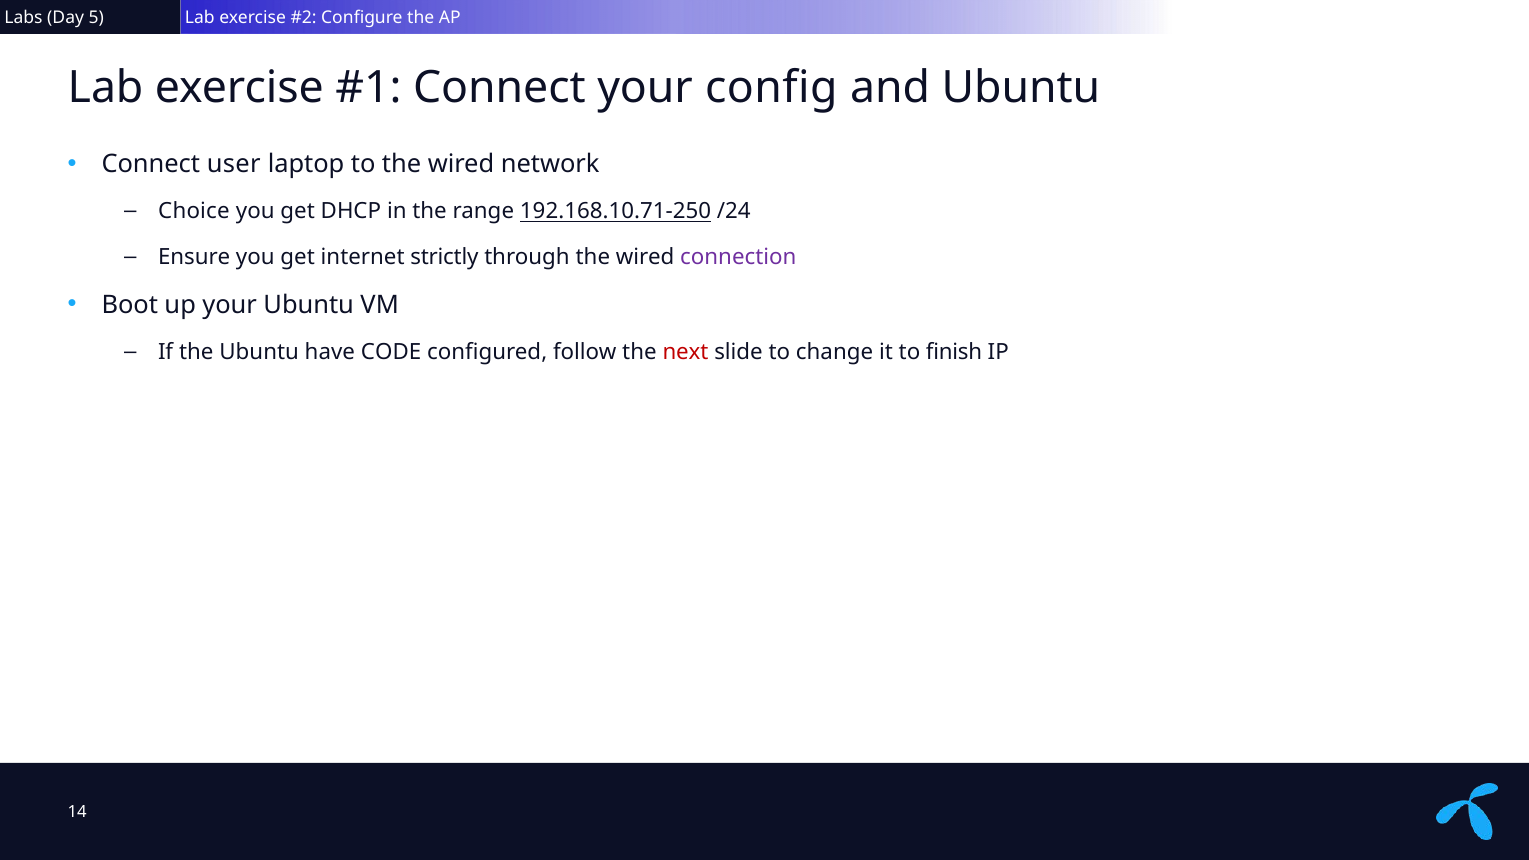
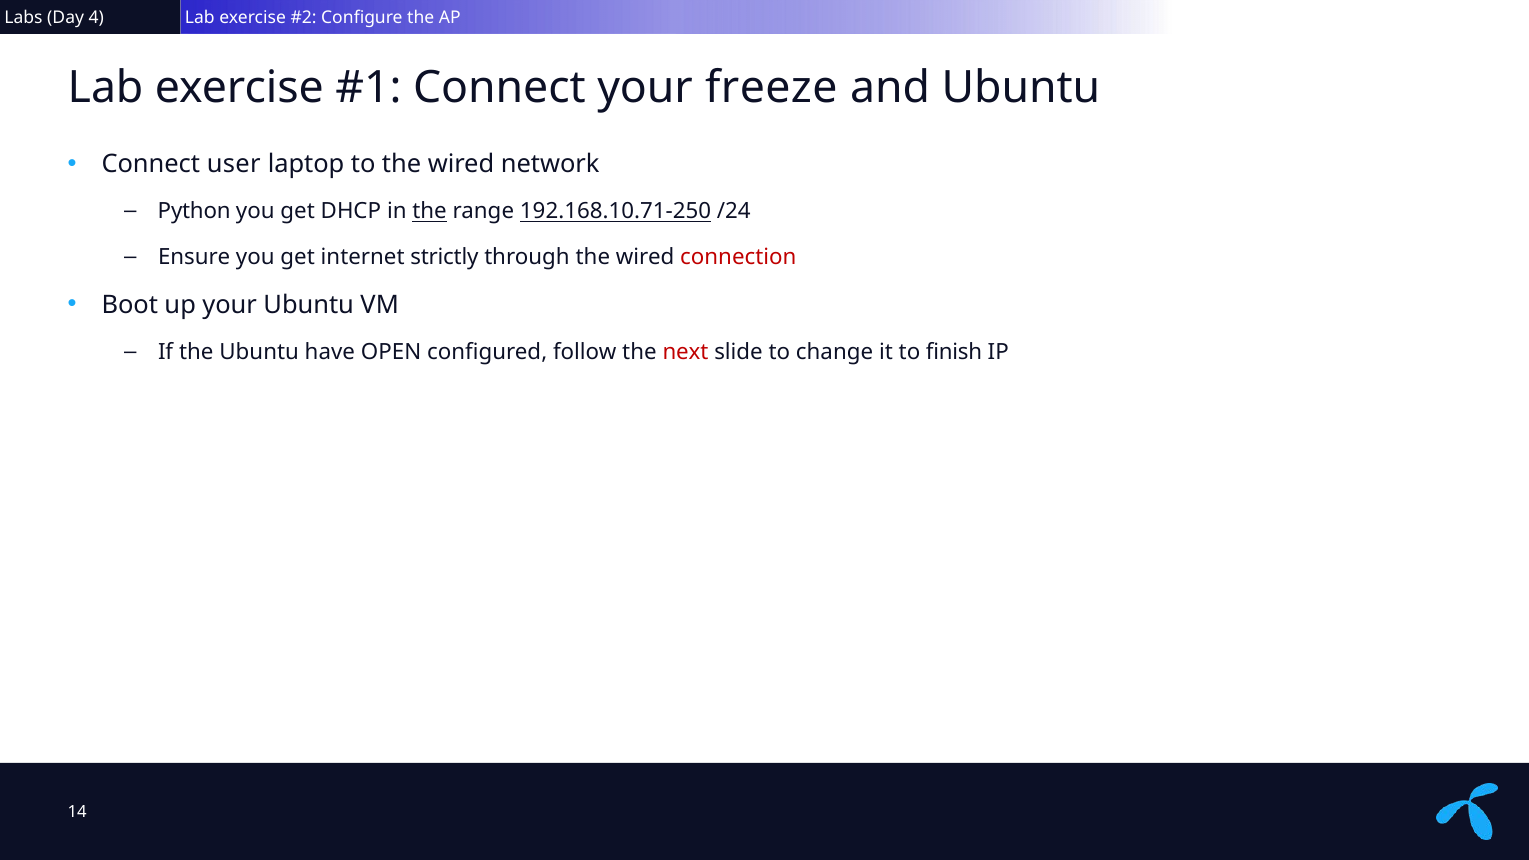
5: 5 -> 4
config: config -> freeze
Choice: Choice -> Python
the at (430, 212) underline: none -> present
connection colour: purple -> red
have CODE: CODE -> OPEN
